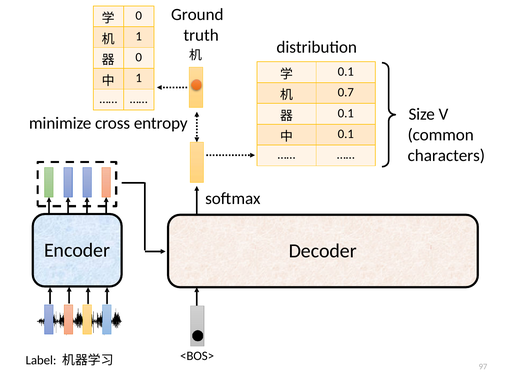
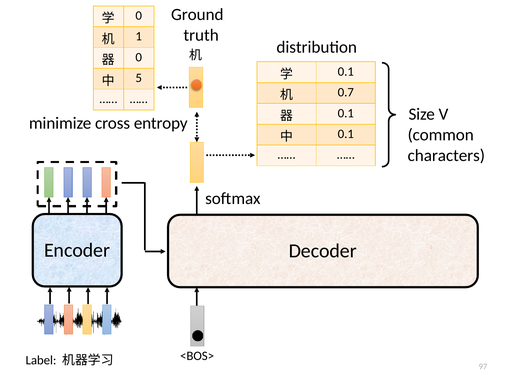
1 at (139, 78): 1 -> 5
